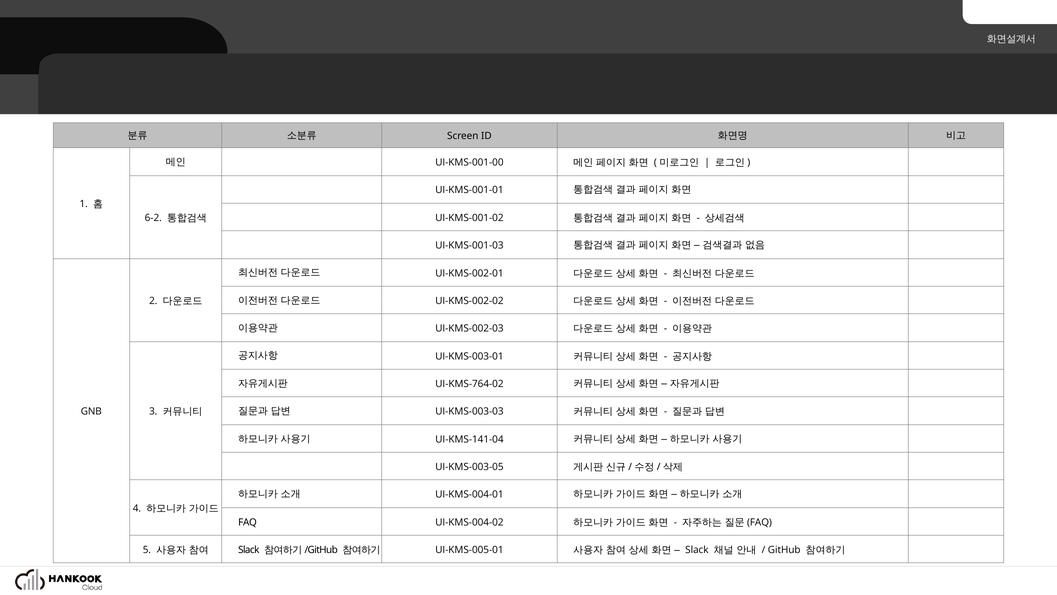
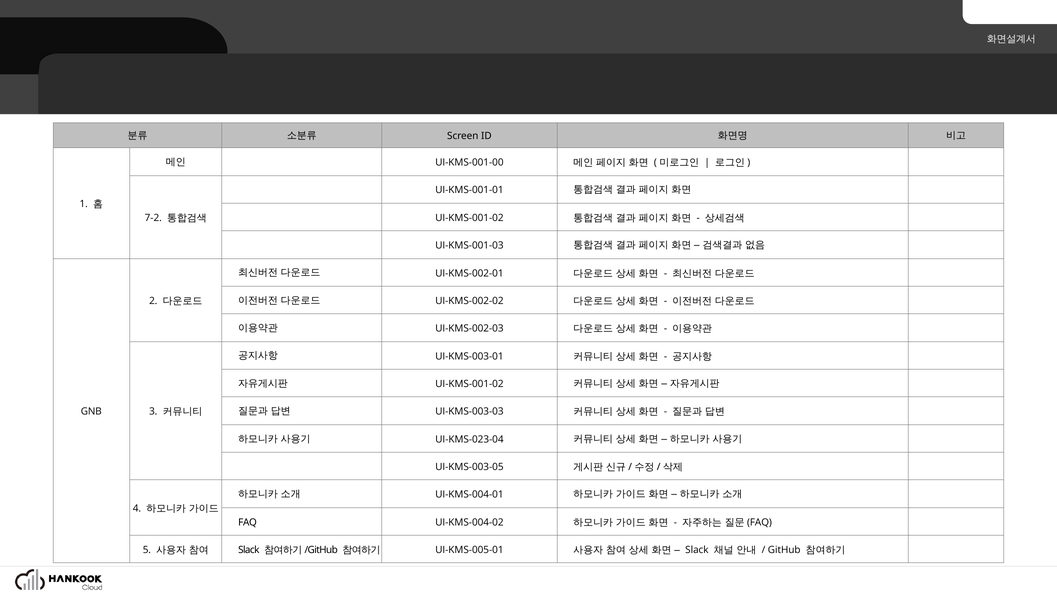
6-2: 6-2 -> 7-2
UI-KMS-764-02 at (469, 384): UI-KMS-764-02 -> UI-KMS-001-02
UI-KMS-141-04: UI-KMS-141-04 -> UI-KMS-023-04
